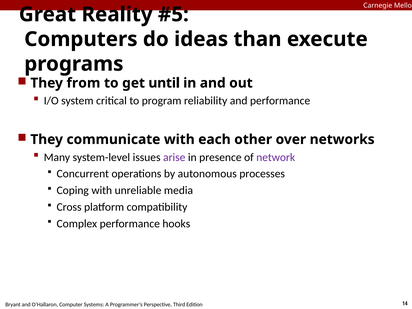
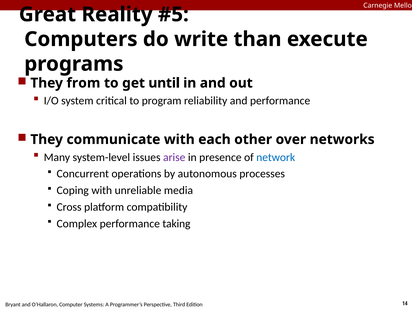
ideas: ideas -> write
network colour: purple -> blue
hooks: hooks -> taking
